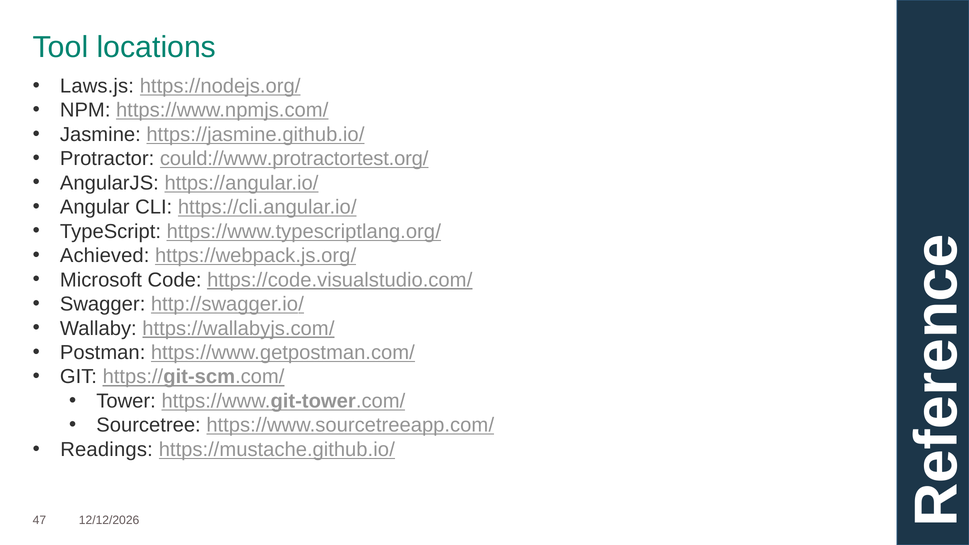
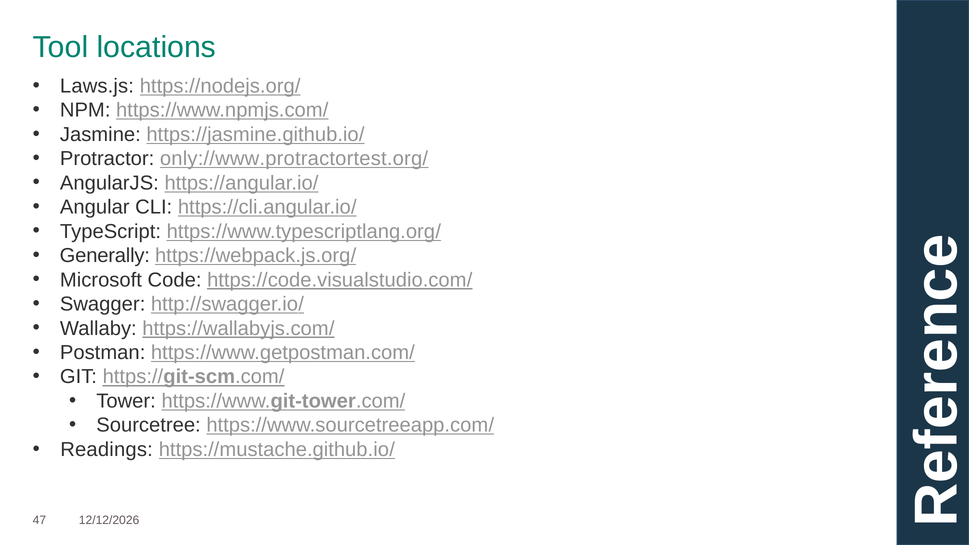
could://www.protractortest.org/: could://www.protractortest.org/ -> only://www.protractortest.org/
Achieved: Achieved -> Generally
